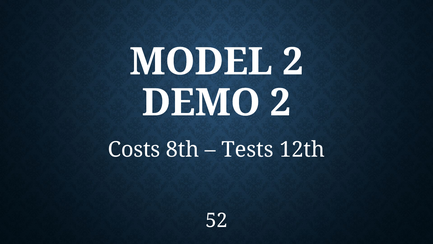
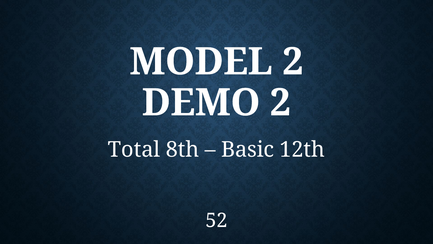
Costs: Costs -> Total
Tests: Tests -> Basic
